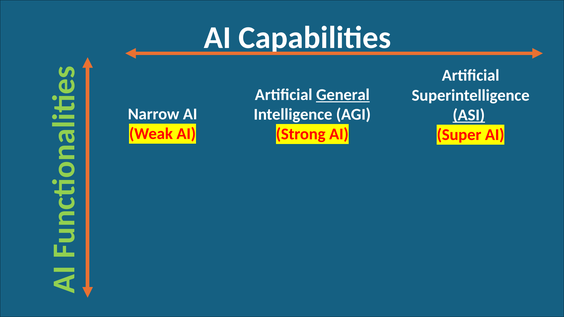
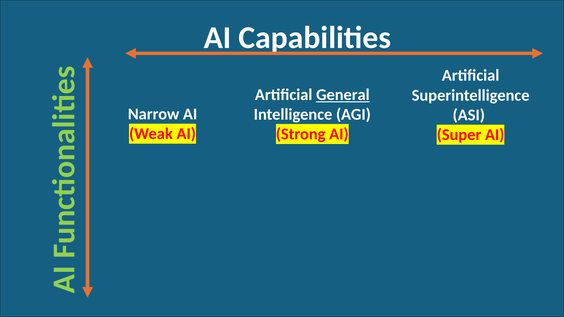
ASI underline: present -> none
